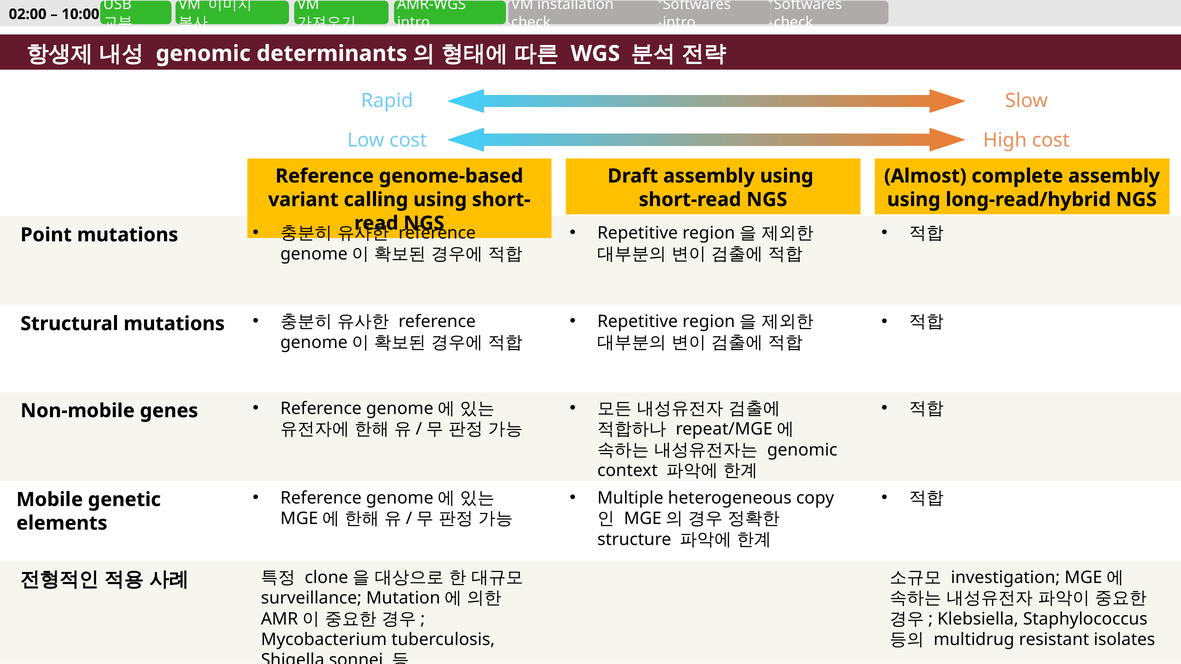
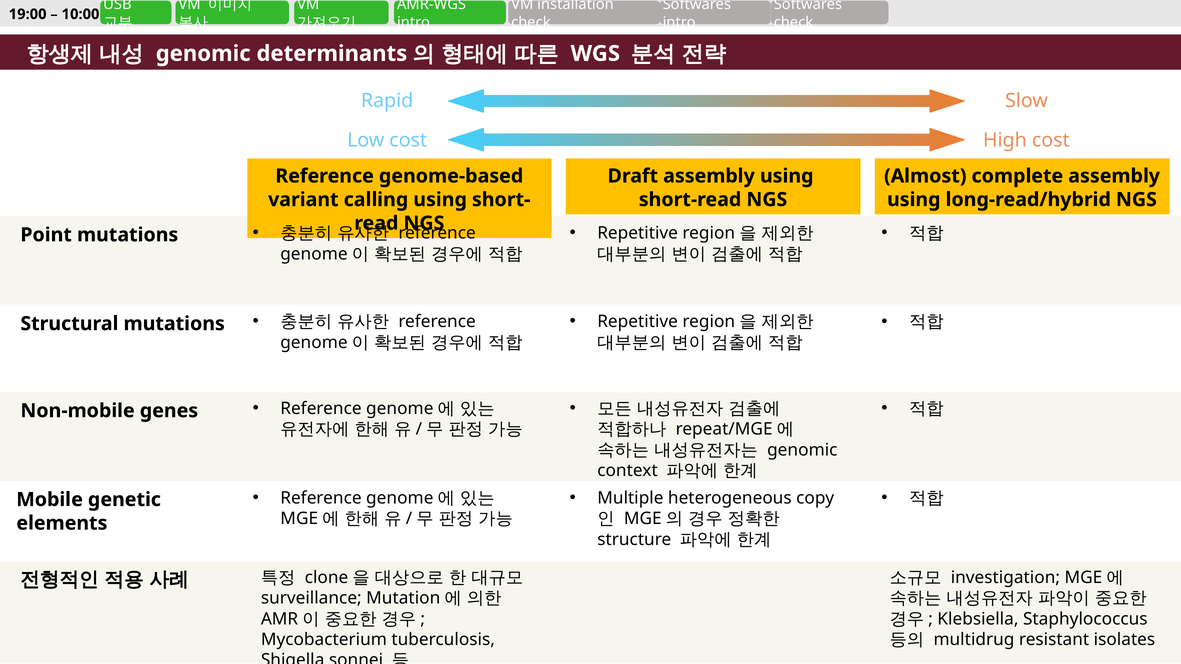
02:00: 02:00 -> 19:00
